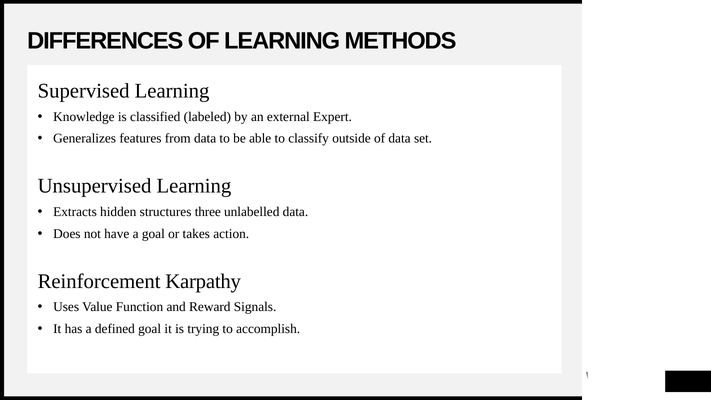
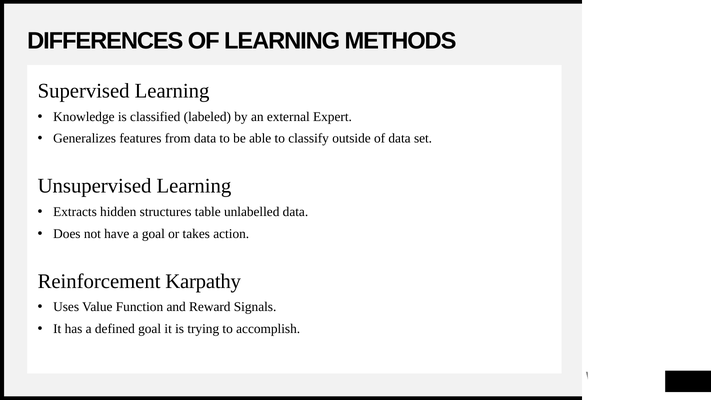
three: three -> table
